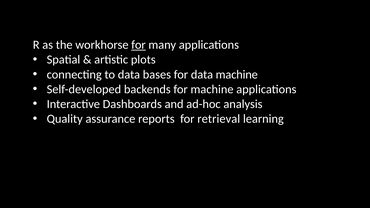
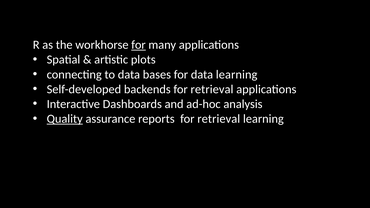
data machine: machine -> learning
backends for machine: machine -> retrieval
Quality underline: none -> present
